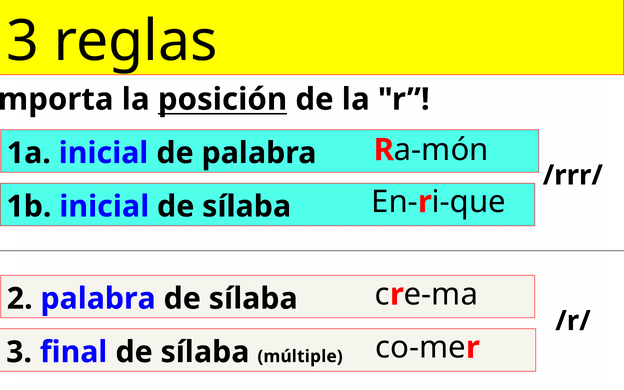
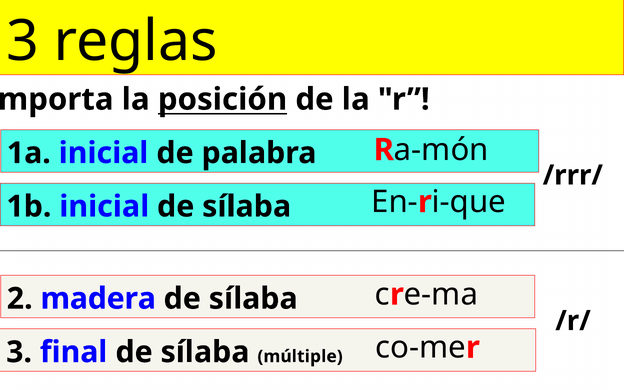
2 palabra: palabra -> madera
